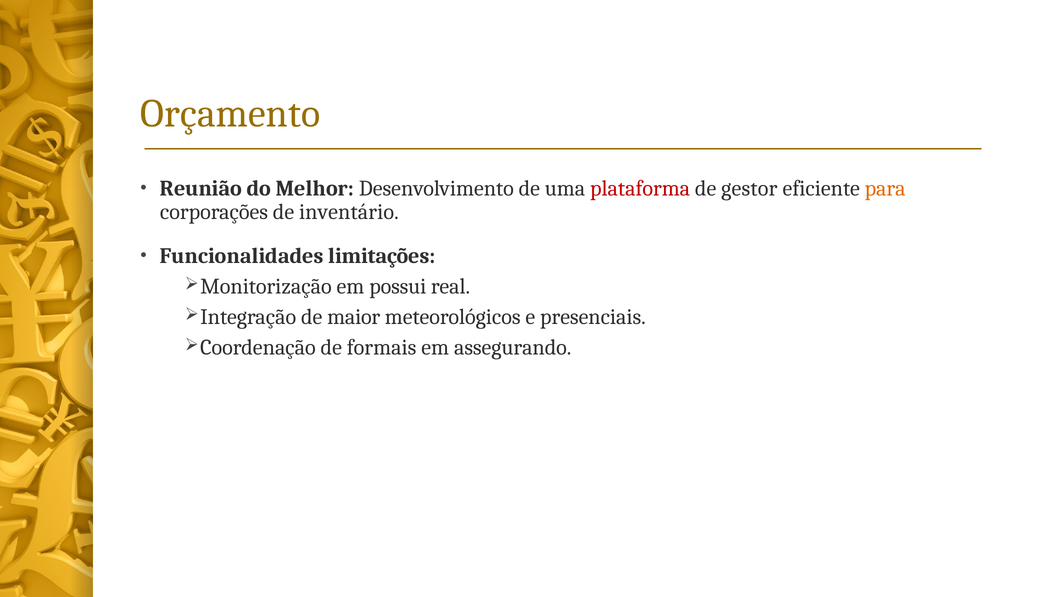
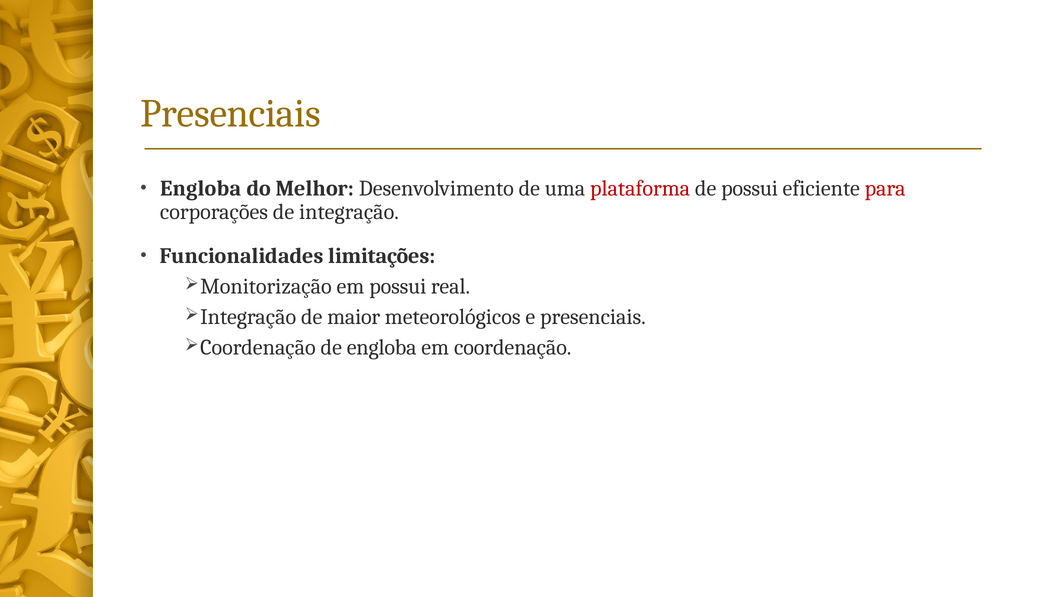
Orçamento at (230, 114): Orçamento -> Presenciais
Reunião at (201, 188): Reunião -> Engloba
de gestor: gestor -> possui
para colour: orange -> red
inventário: inventário -> integração
de formais: formais -> engloba
assegurando: assegurando -> coordenação
